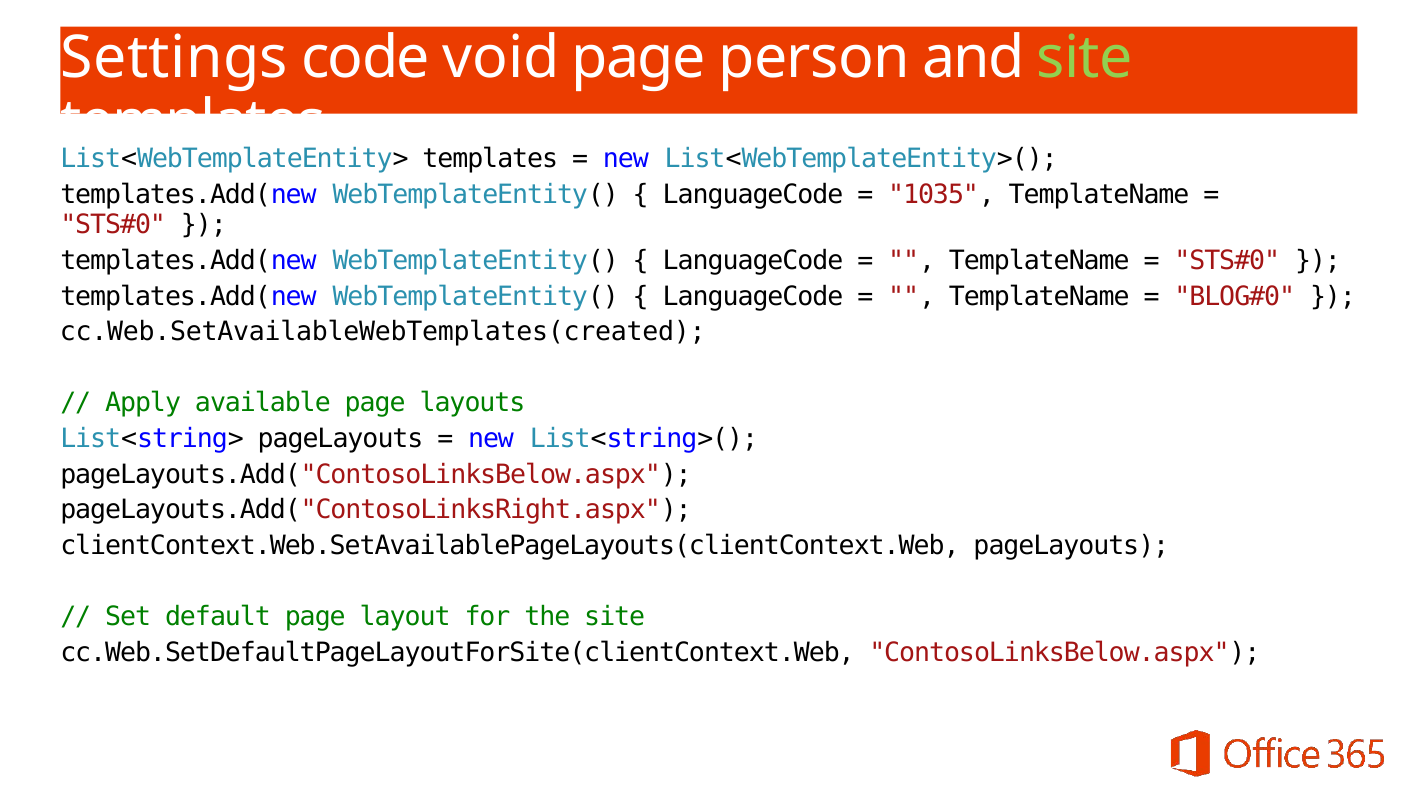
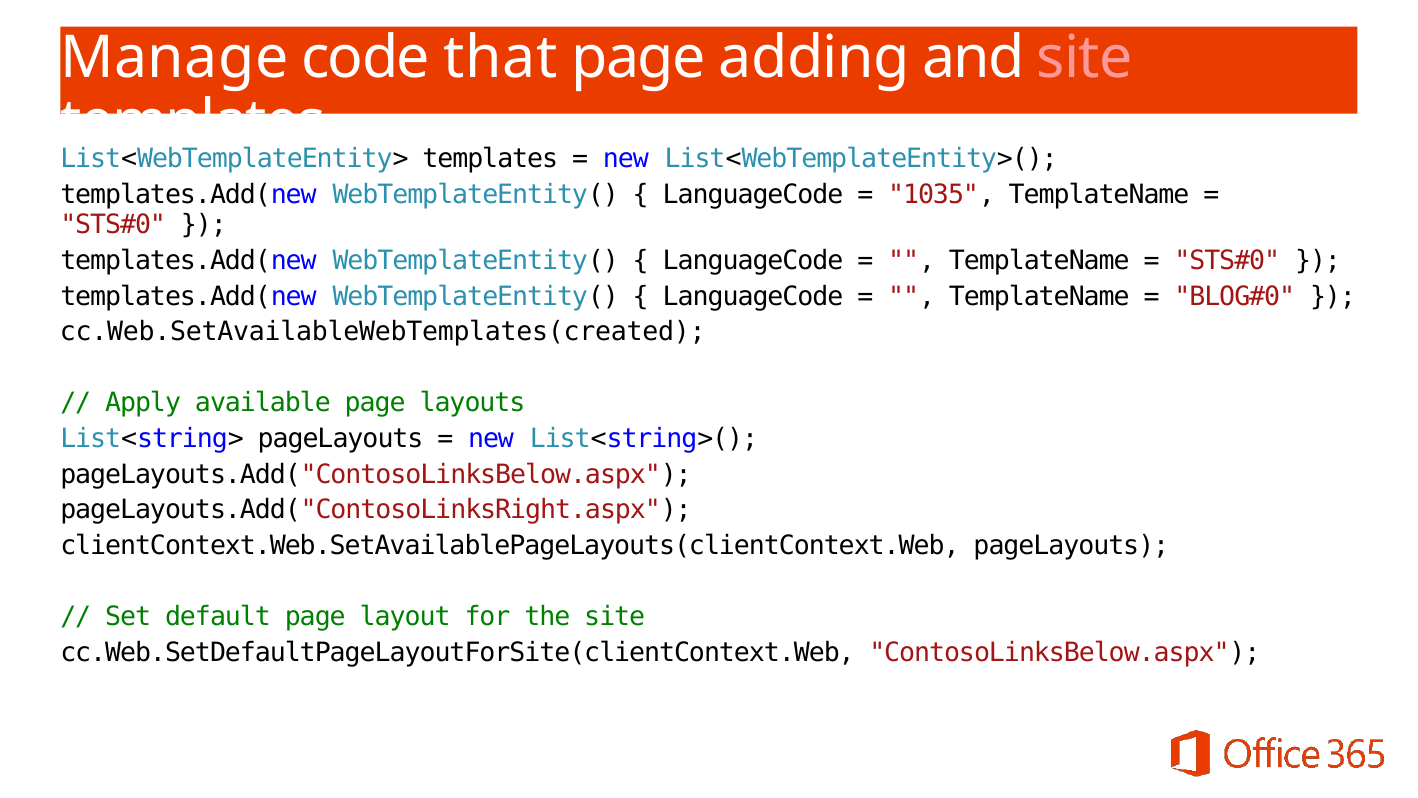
Settings: Settings -> Manage
void: void -> that
person: person -> adding
site at (1085, 58) colour: light green -> pink
